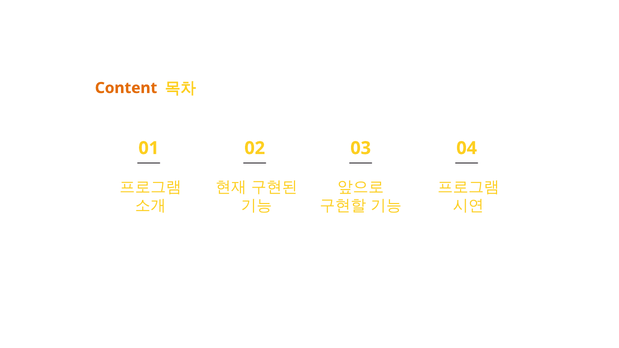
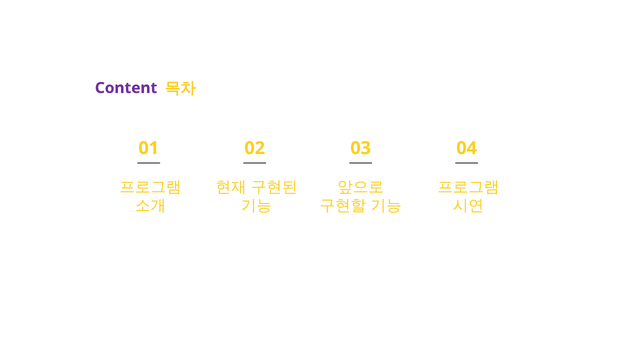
Content colour: orange -> purple
